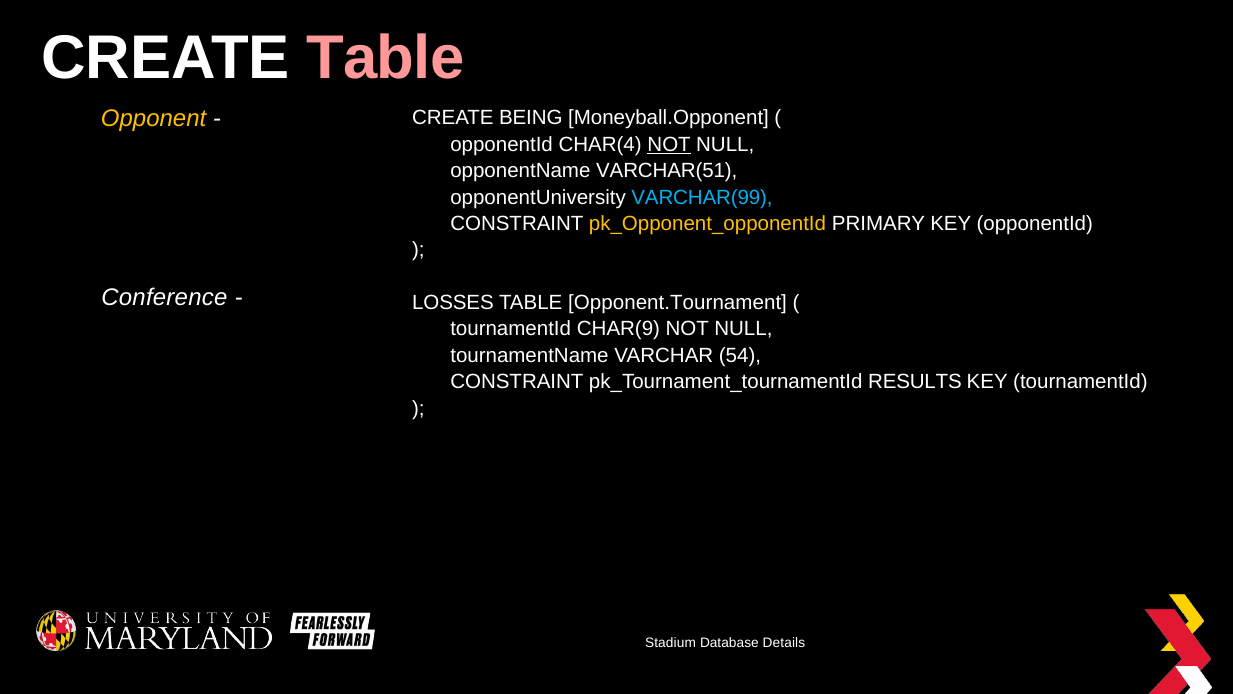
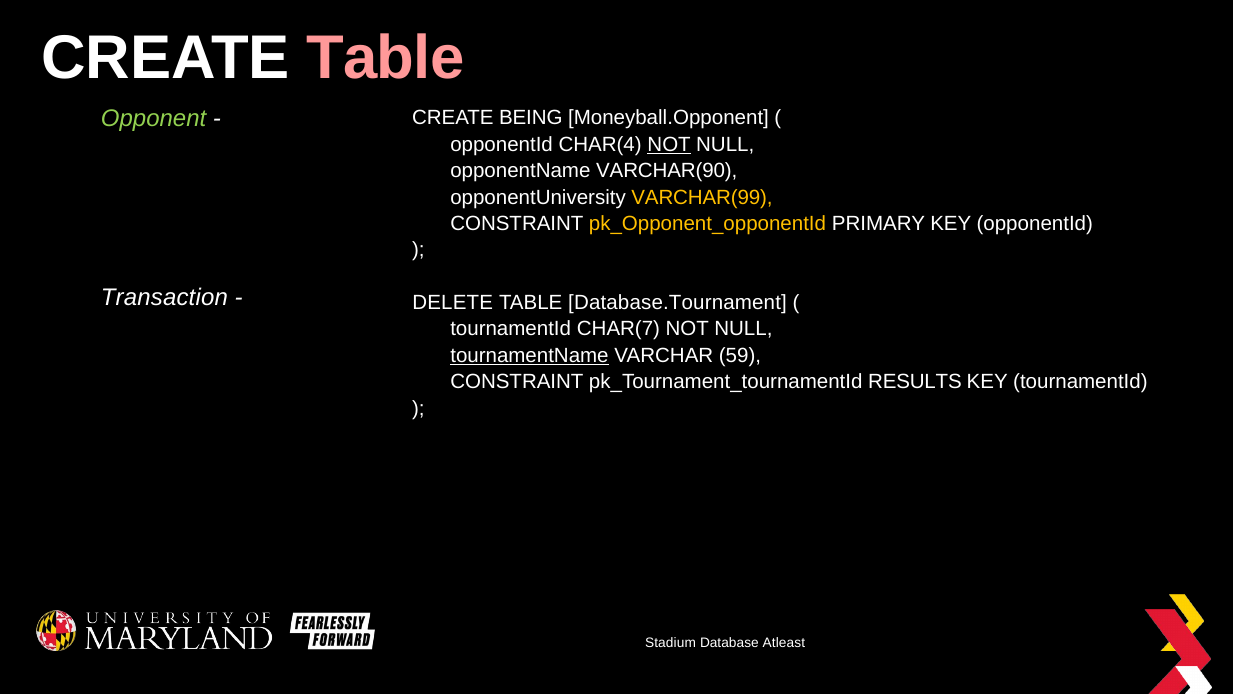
Opponent colour: yellow -> light green
VARCHAR(51: VARCHAR(51 -> VARCHAR(90
VARCHAR(99 colour: light blue -> yellow
Conference: Conference -> Transaction
LOSSES: LOSSES -> DELETE
Opponent.Tournament: Opponent.Tournament -> Database.Tournament
CHAR(9: CHAR(9 -> CHAR(7
tournamentName underline: none -> present
54: 54 -> 59
Details: Details -> Atleast
